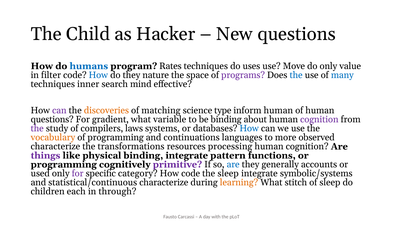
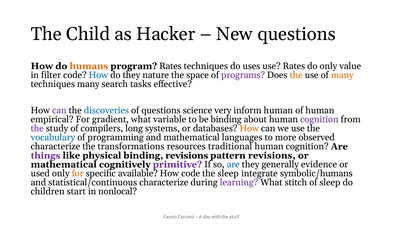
humans colour: blue -> orange
use Move: Move -> Rates
the at (296, 75) colour: blue -> orange
many at (342, 75) colour: blue -> orange
techniques inner: inner -> many
mind: mind -> tasks
discoveries colour: orange -> blue
of matching: matching -> questions
type: type -> very
questions at (52, 119): questions -> empirical
laws: laws -> long
How at (249, 128) colour: blue -> orange
vocabulary colour: orange -> blue
and continuations: continuations -> mathematical
processing: processing -> traditional
binding integrate: integrate -> revisions
pattern functions: functions -> revisions
programming at (64, 164): programming -> mathematical
accounts: accounts -> evidence
for at (78, 173) colour: purple -> orange
category: category -> available
symbolic/systems: symbolic/systems -> symbolic/humans
learning colour: orange -> purple
each: each -> start
through: through -> nonlocal
